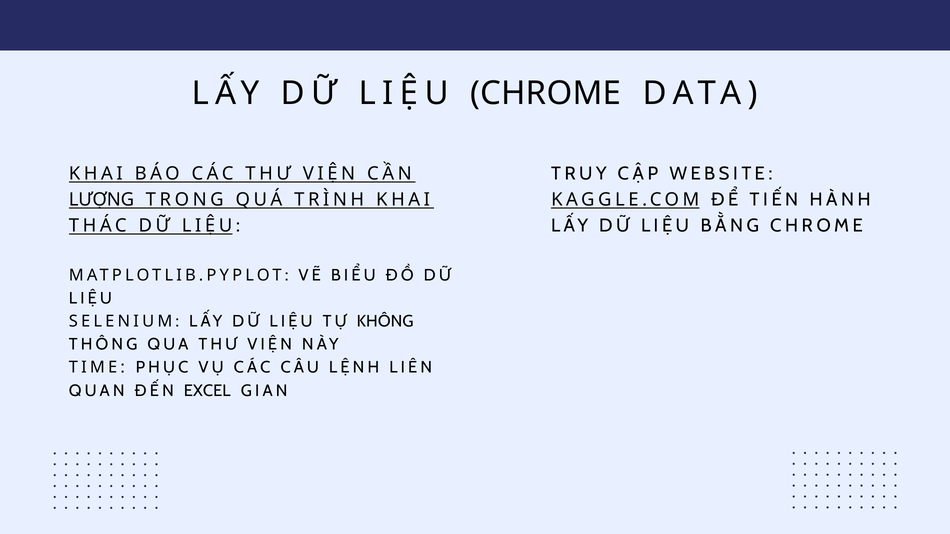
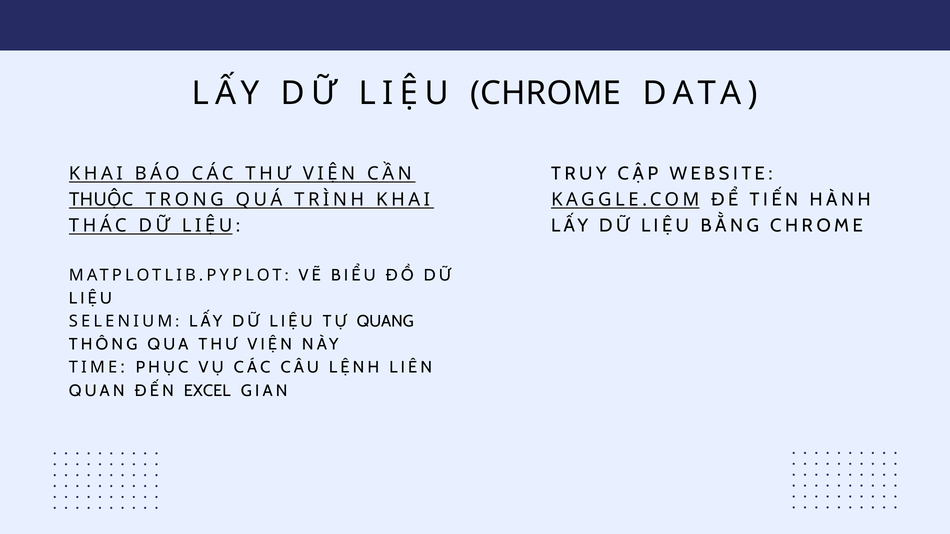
LƯỢNG: LƯỢNG -> THUỘC
KHÔNG: KHÔNG -> QUANG
